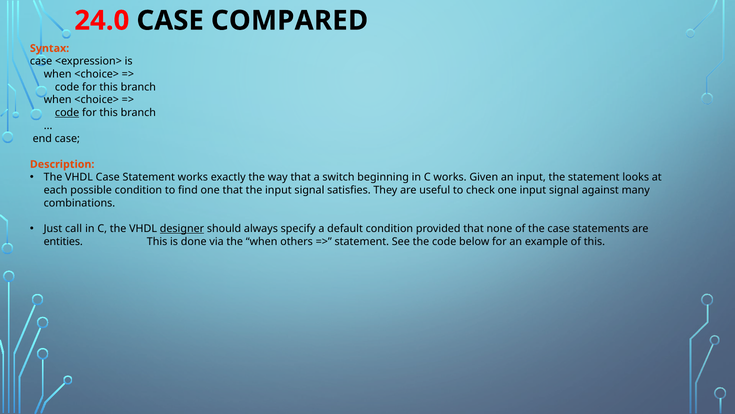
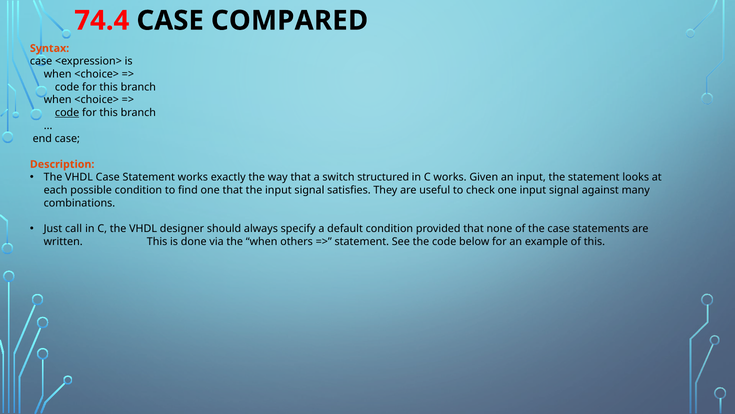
24.0: 24.0 -> 74.4
beginning: beginning -> structured
designer underline: present -> none
entities: entities -> written
